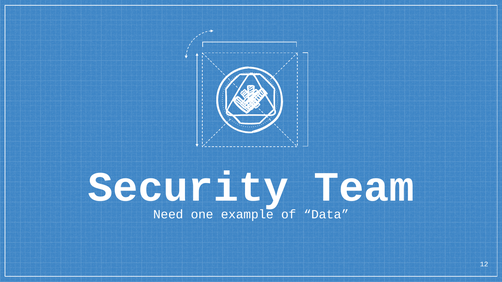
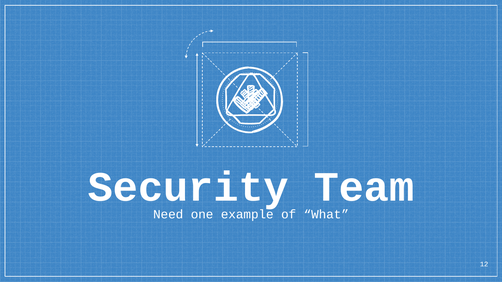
Data: Data -> What
